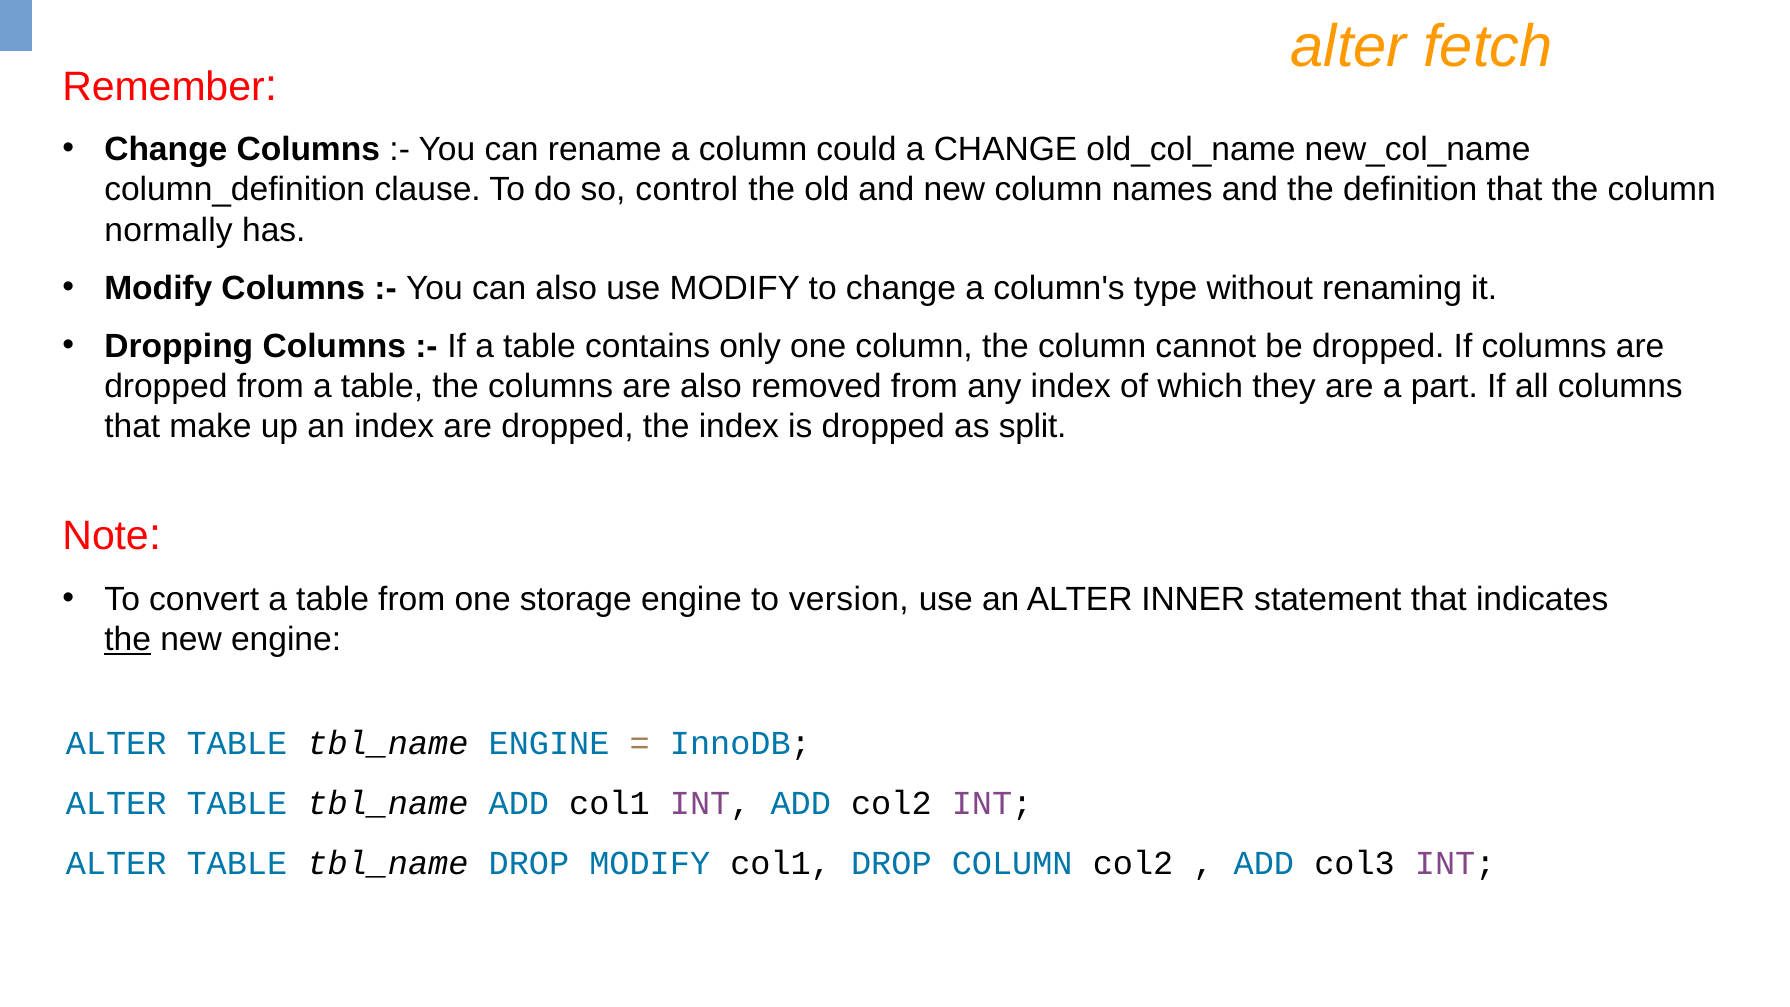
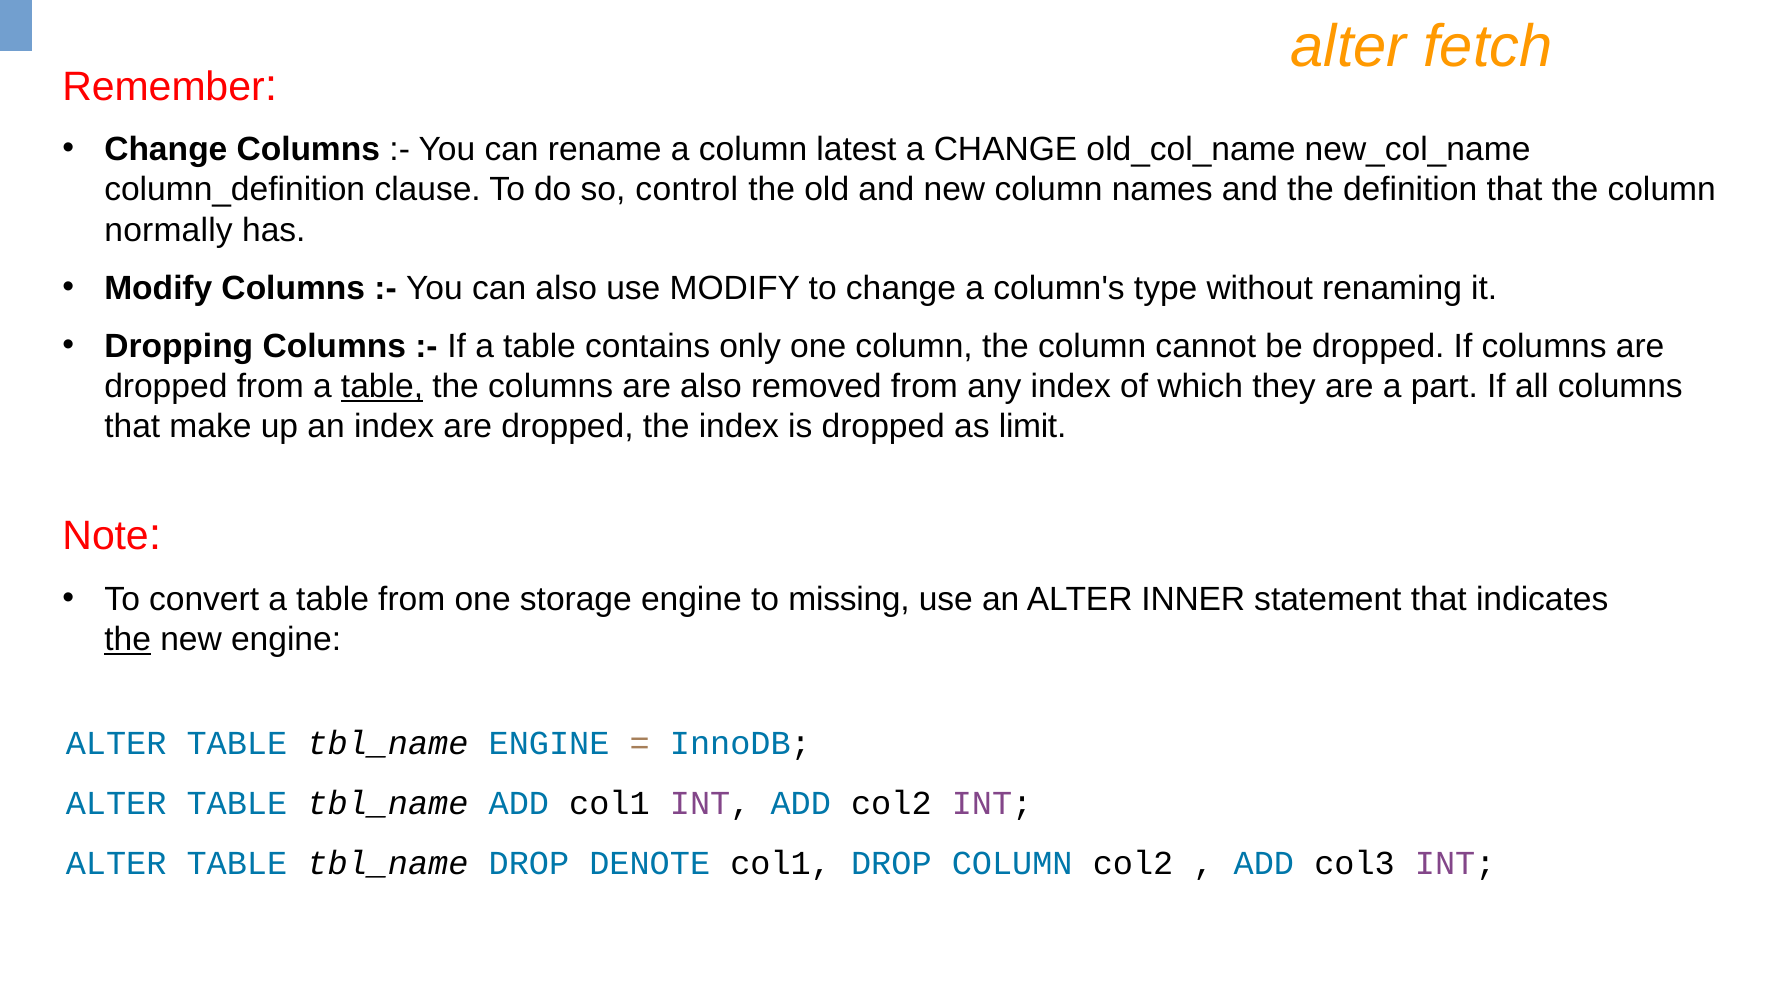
could: could -> latest
table at (382, 387) underline: none -> present
split: split -> limit
version: version -> missing
DROP MODIFY: MODIFY -> DENOTE
